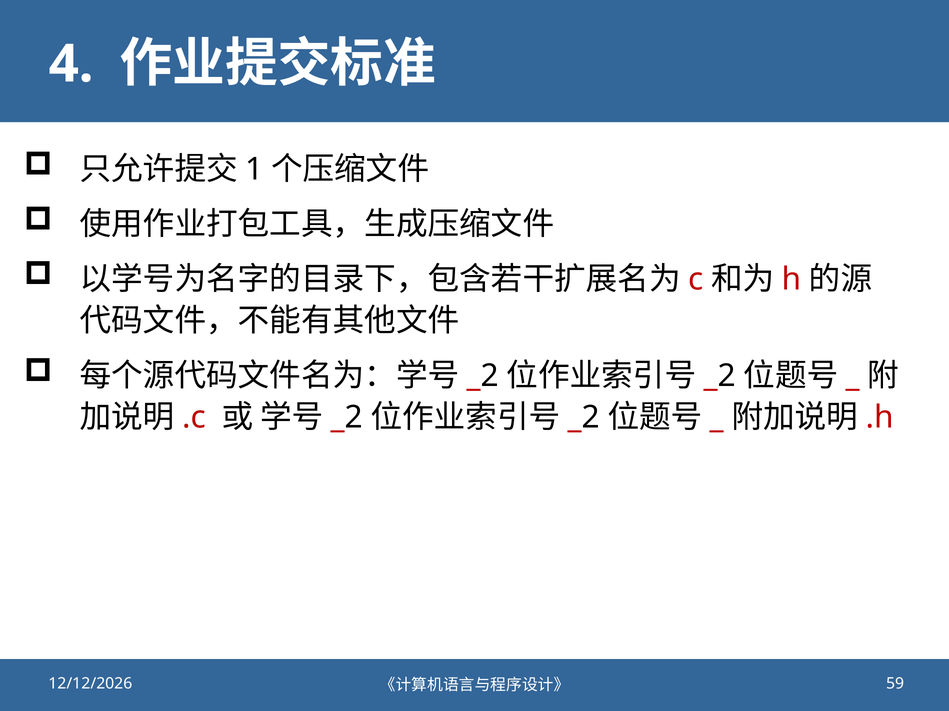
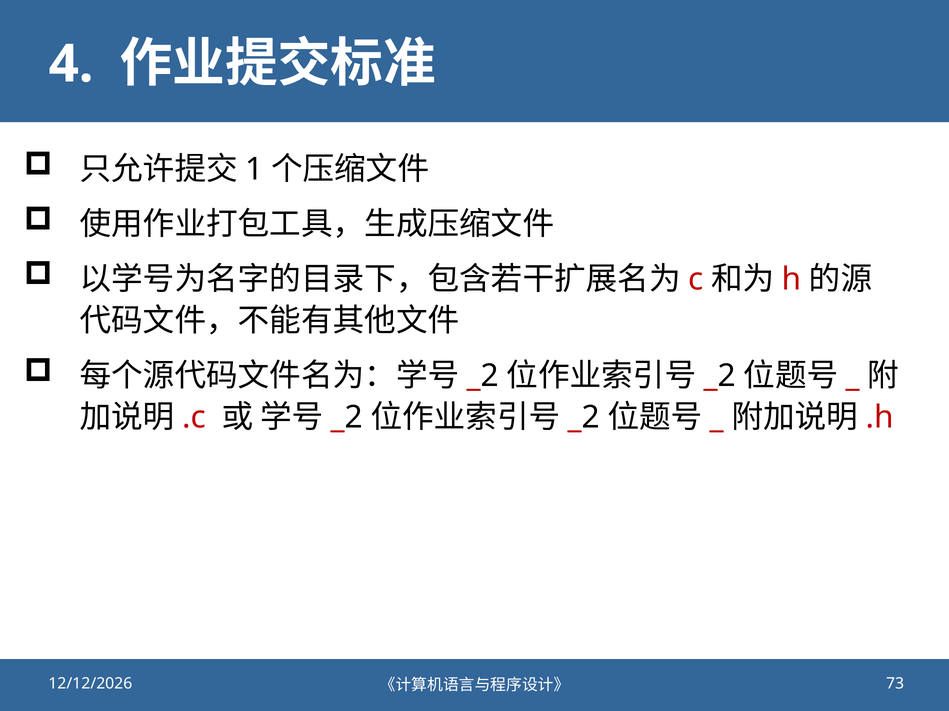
59: 59 -> 73
